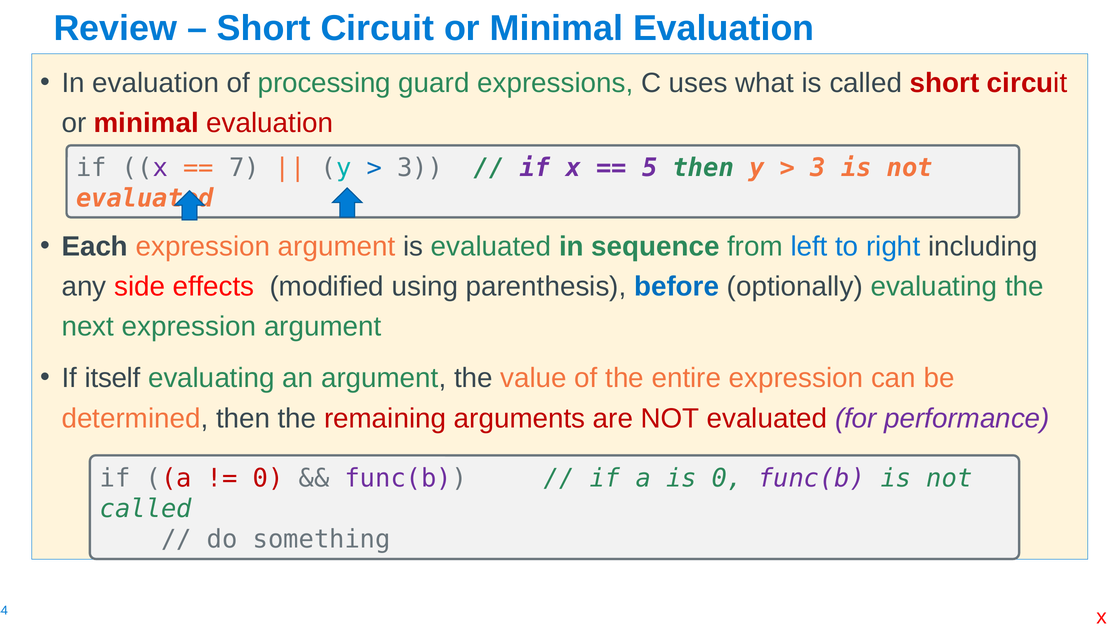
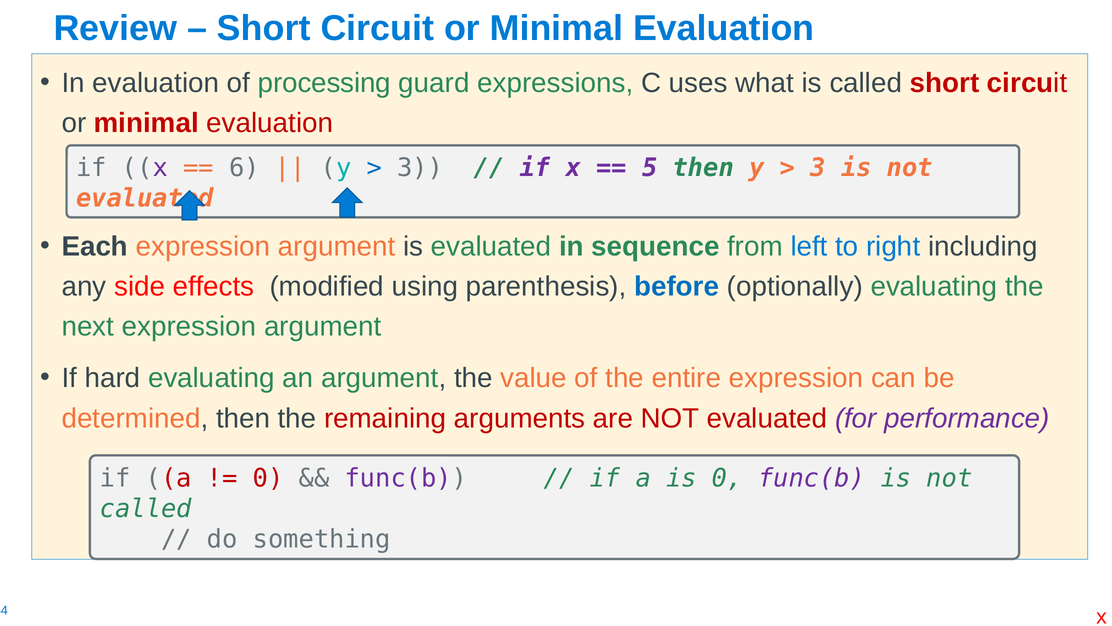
7: 7 -> 6
itself: itself -> hard
